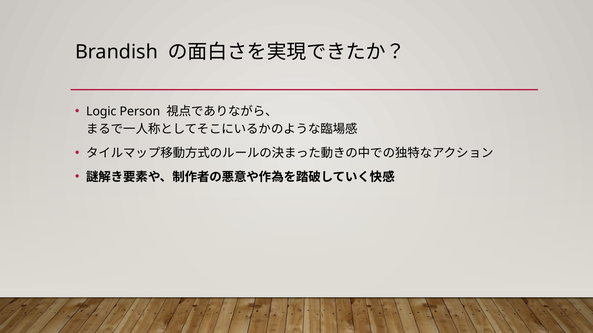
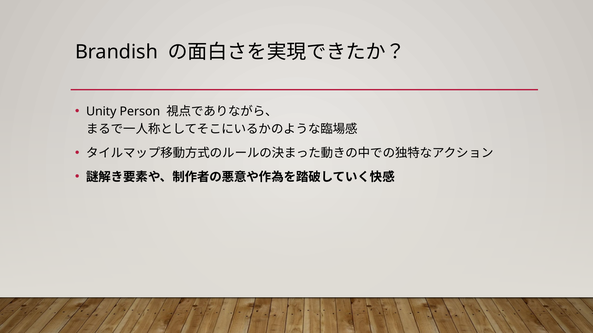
Logic: Logic -> Unity
